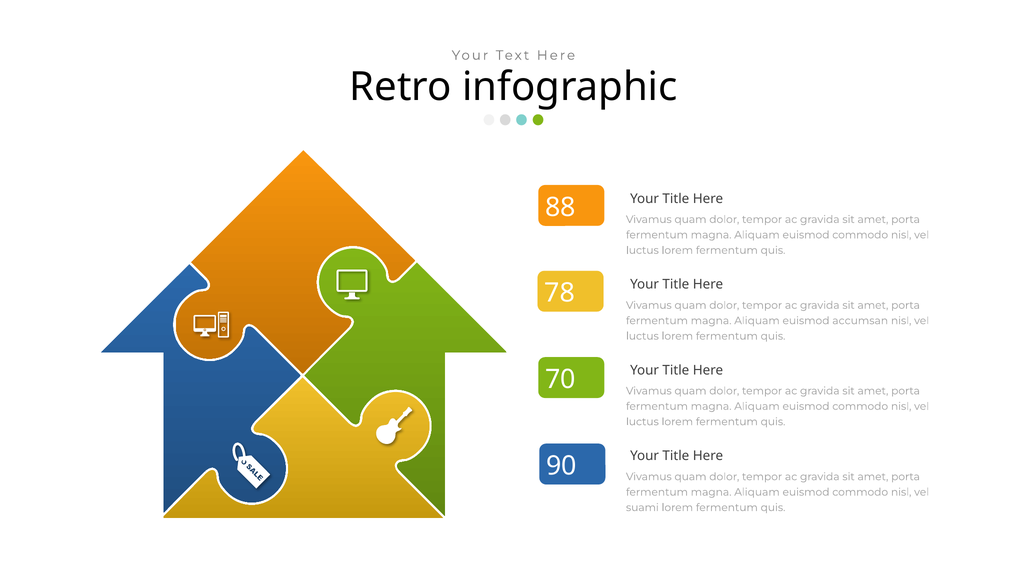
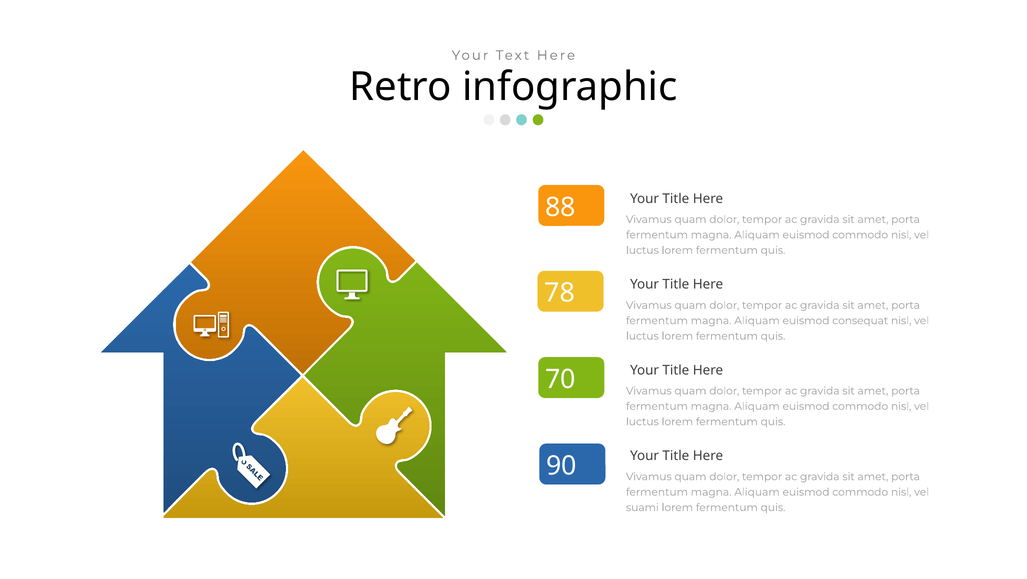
accumsan: accumsan -> consequat
